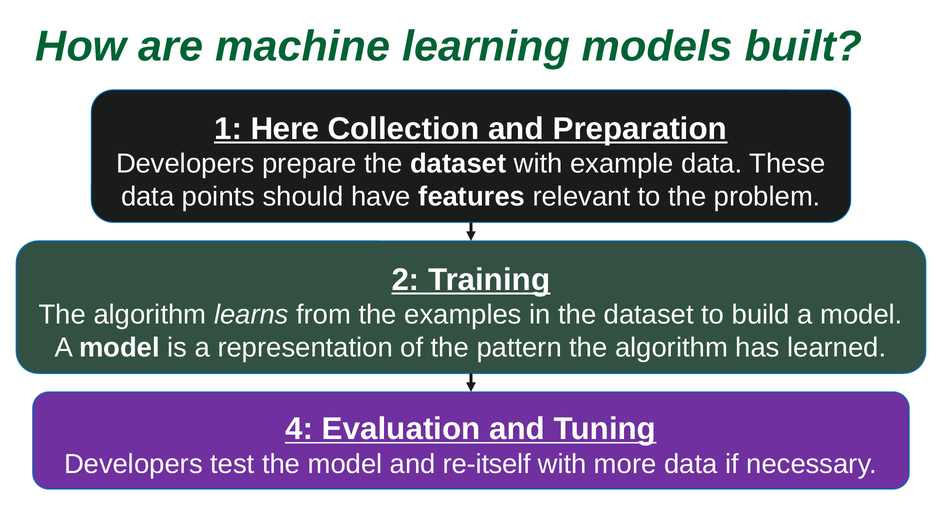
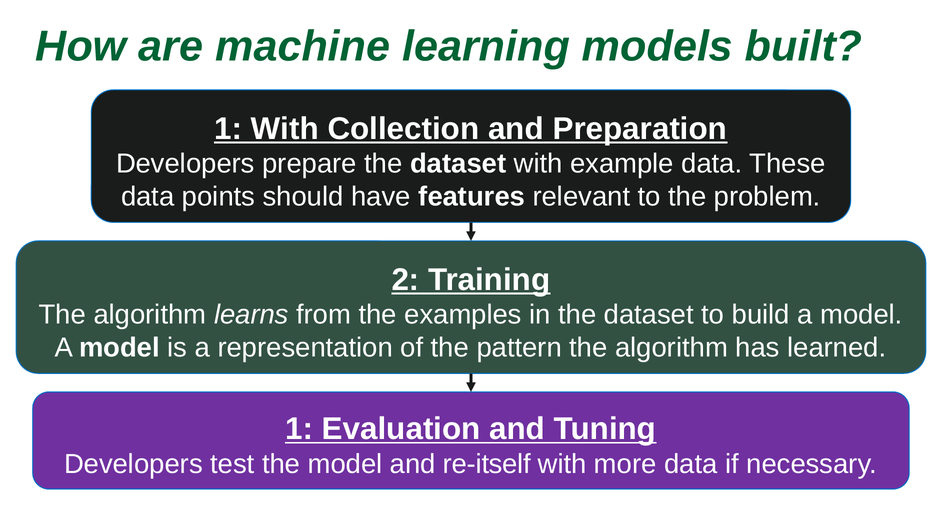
1 Here: Here -> With
4 at (299, 429): 4 -> 1
